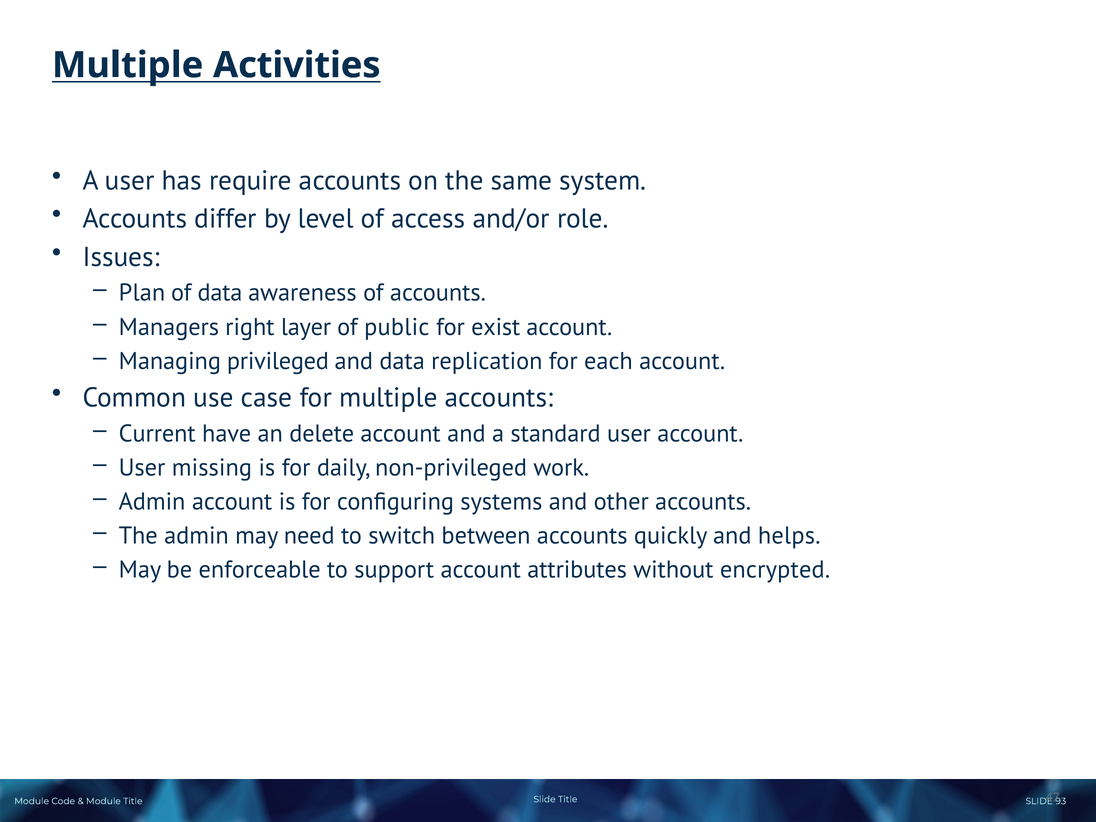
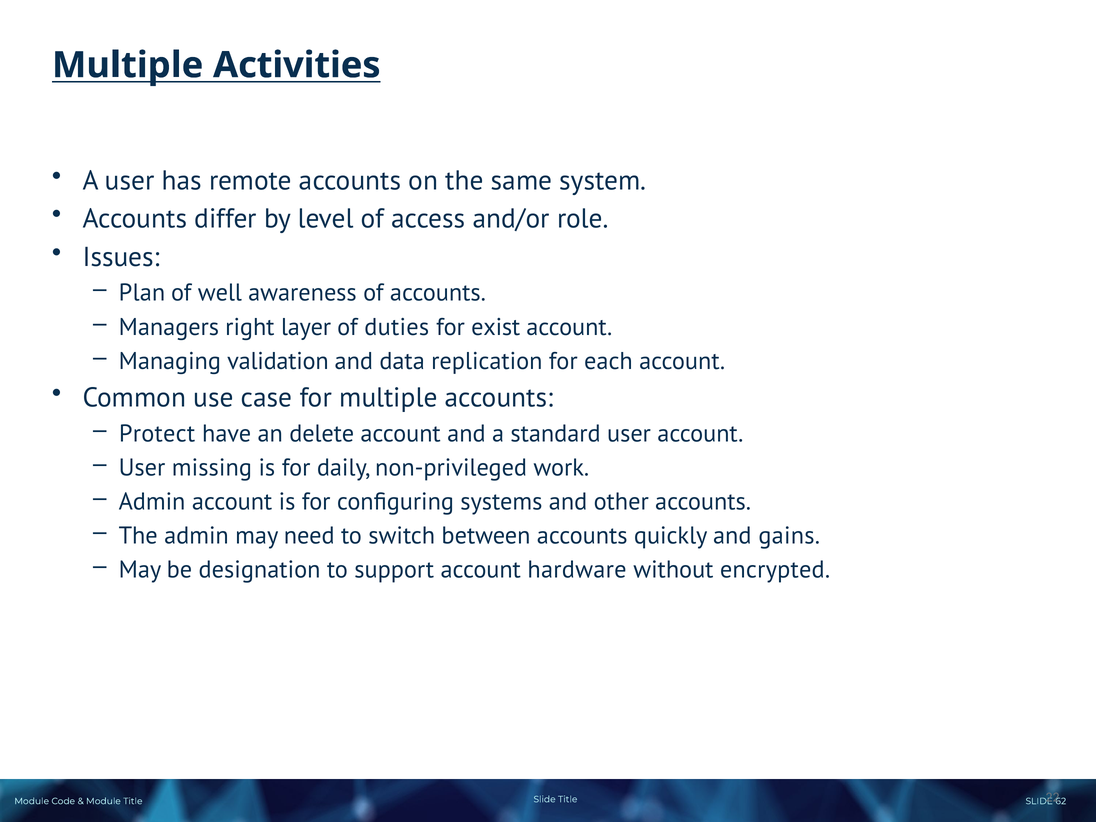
require: require -> remote
of data: data -> well
public: public -> duties
privileged: privileged -> validation
Current: Current -> Protect
helps: helps -> gains
enforceable: enforceable -> designation
attributes: attributes -> hardware
47: 47 -> 22
93: 93 -> 62
